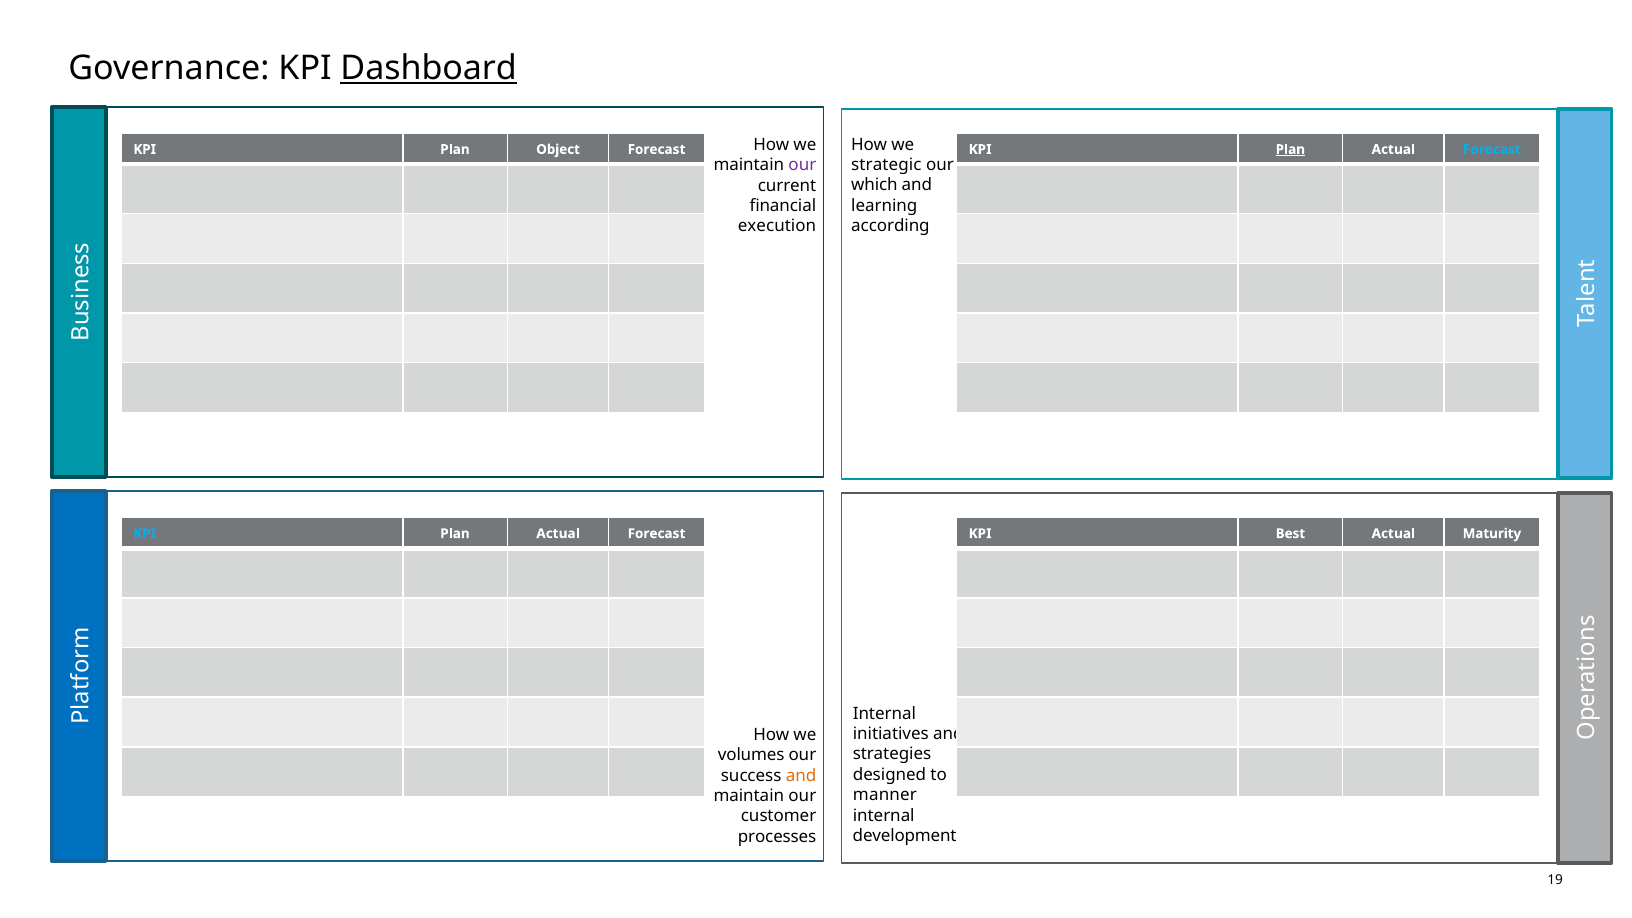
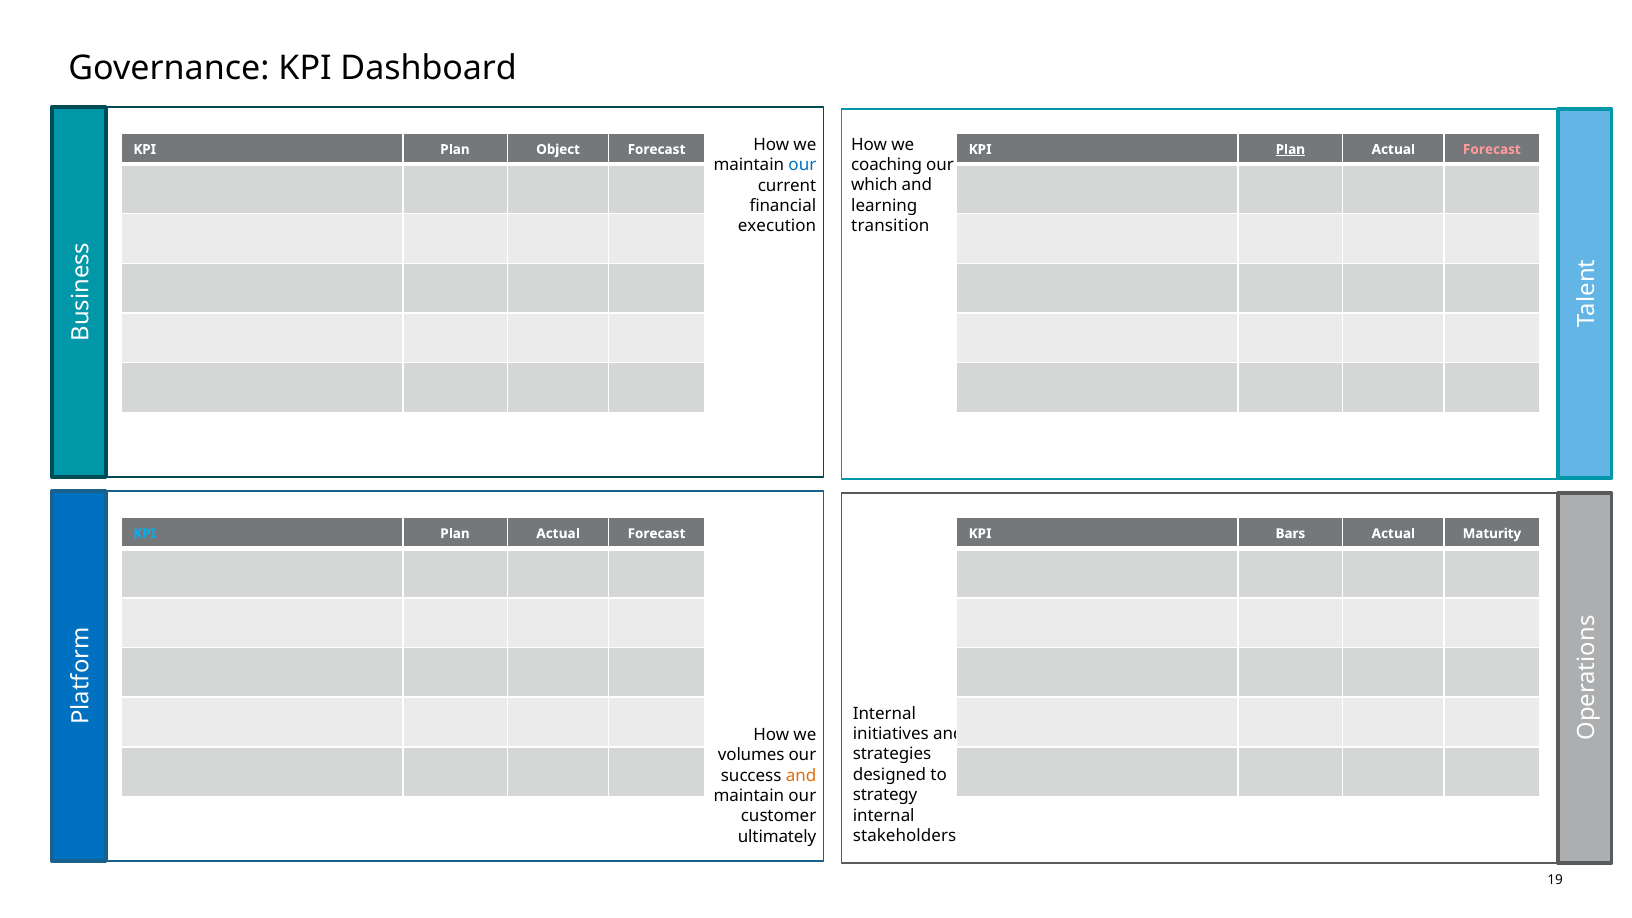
Dashboard underline: present -> none
Forecast at (1492, 149) colour: light blue -> pink
strategic: strategic -> coaching
our at (802, 165) colour: purple -> blue
according: according -> transition
Best: Best -> Bars
manner: manner -> strategy
development: development -> stakeholders
processes: processes -> ultimately
